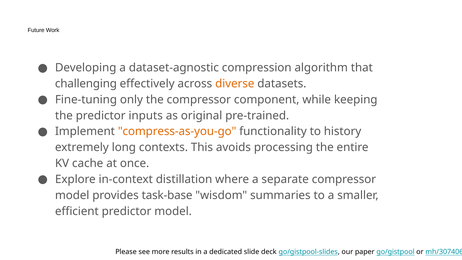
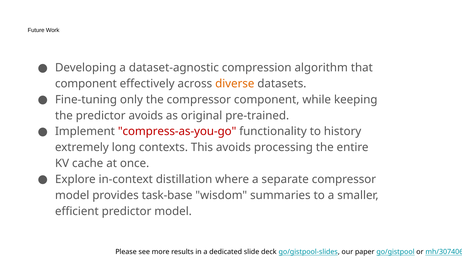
challenging at (86, 84): challenging -> component
predictor inputs: inputs -> avoids
compress-as-you-go colour: orange -> red
